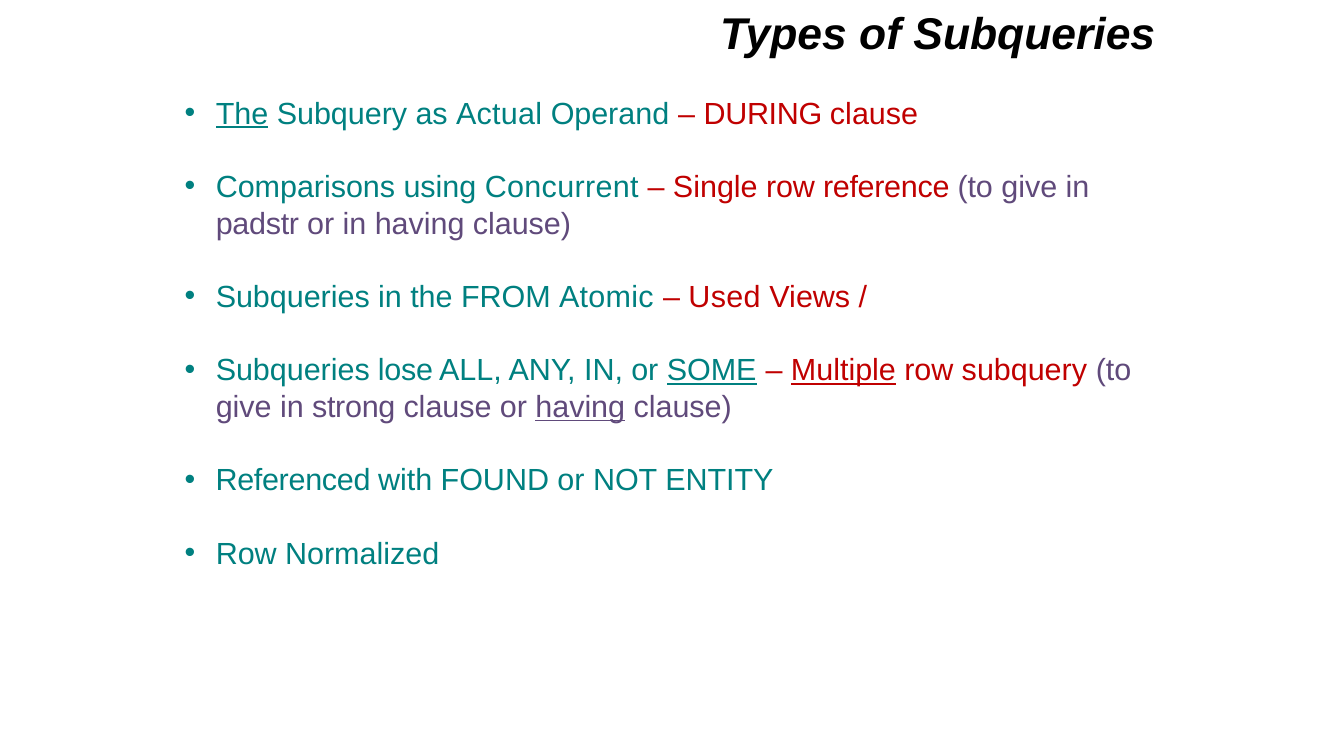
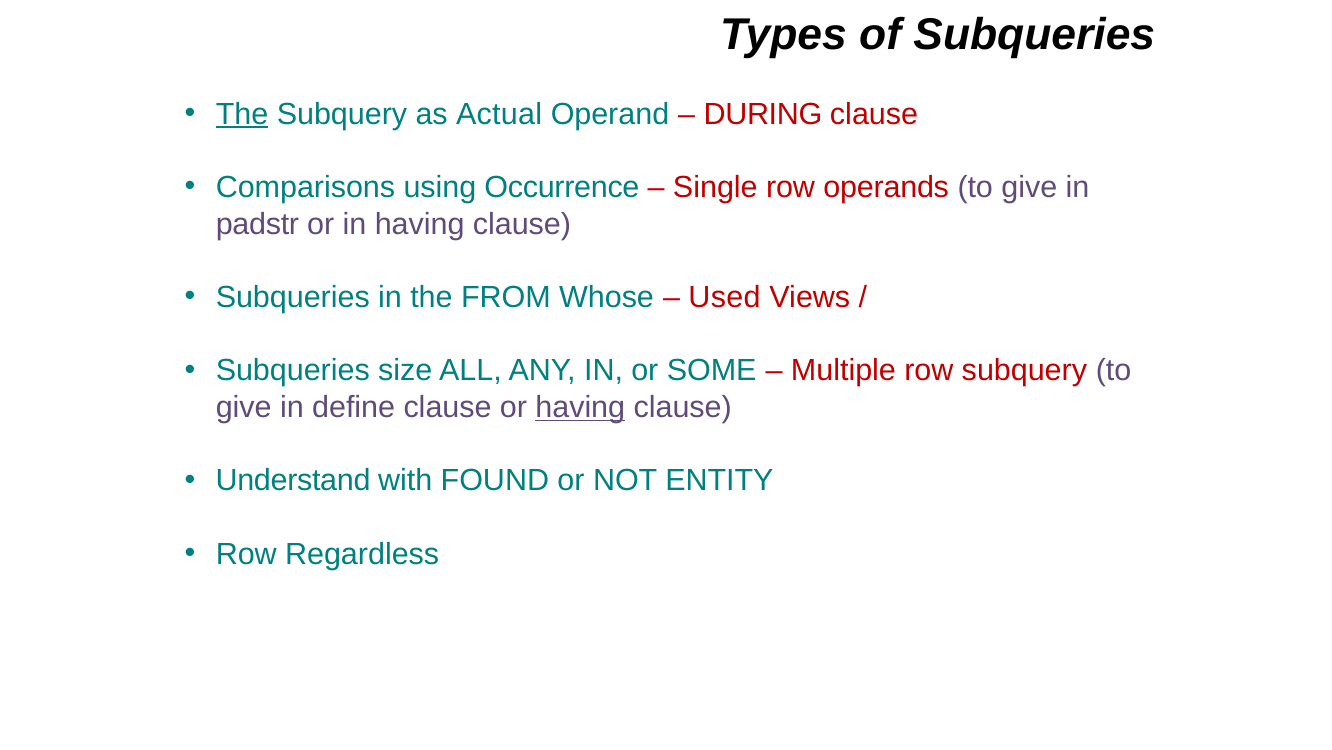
Concurrent: Concurrent -> Occurrence
reference: reference -> operands
Atomic: Atomic -> Whose
lose: lose -> size
SOME underline: present -> none
Multiple underline: present -> none
strong: strong -> define
Referenced: Referenced -> Understand
Normalized: Normalized -> Regardless
